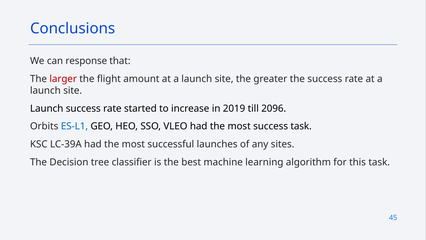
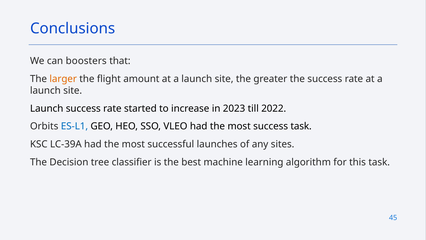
response: response -> boosters
larger colour: red -> orange
2019: 2019 -> 2023
2096: 2096 -> 2022
